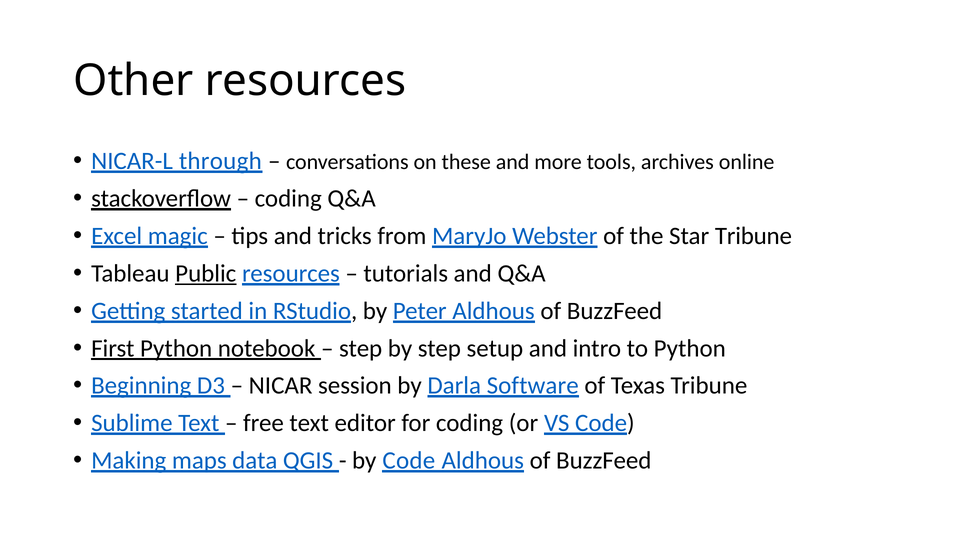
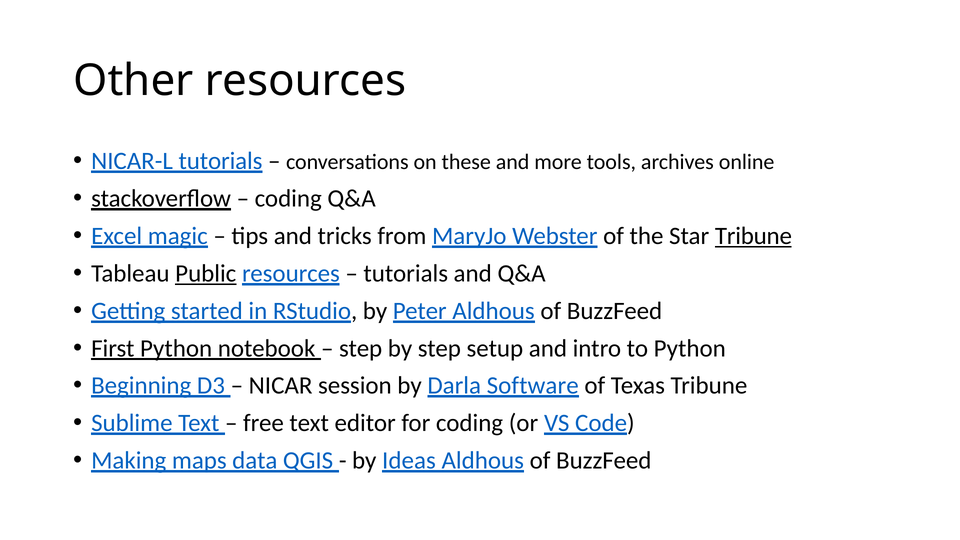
NICAR-L through: through -> tutorials
Tribune at (753, 236) underline: none -> present
by Code: Code -> Ideas
